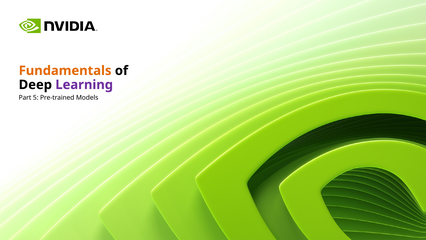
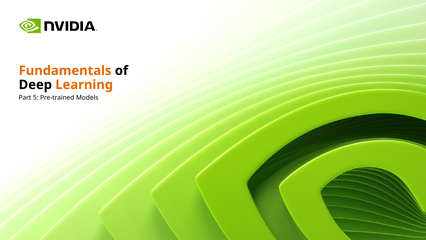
Learning colour: purple -> orange
